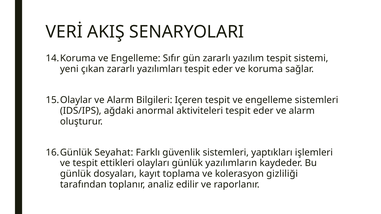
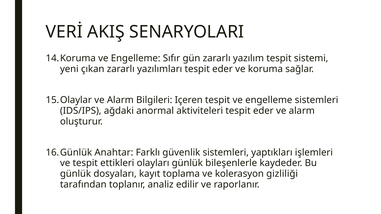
Seyahat: Seyahat -> Anahtar
yazılımların: yazılımların -> bileşenlerle
